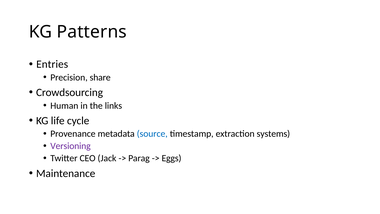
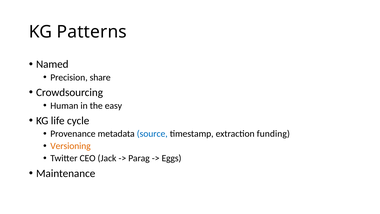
Entries: Entries -> Named
links: links -> easy
systems: systems -> funding
Versioning colour: purple -> orange
